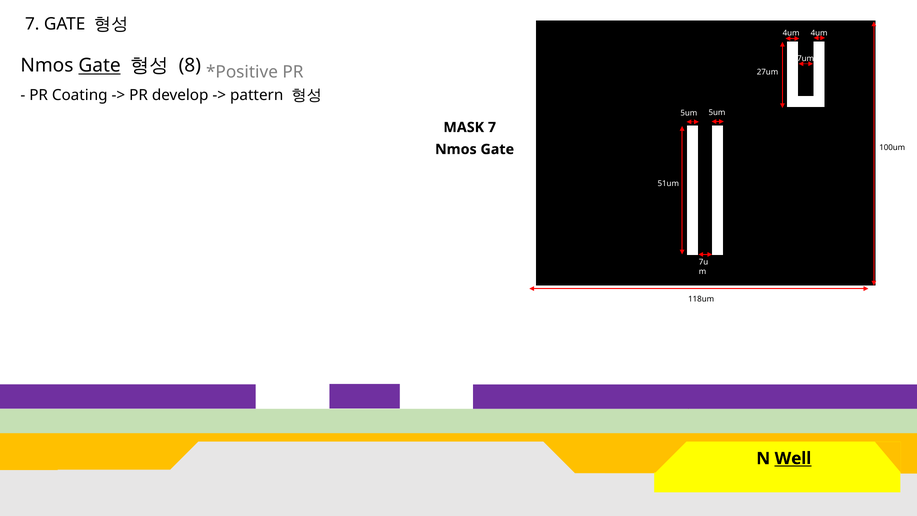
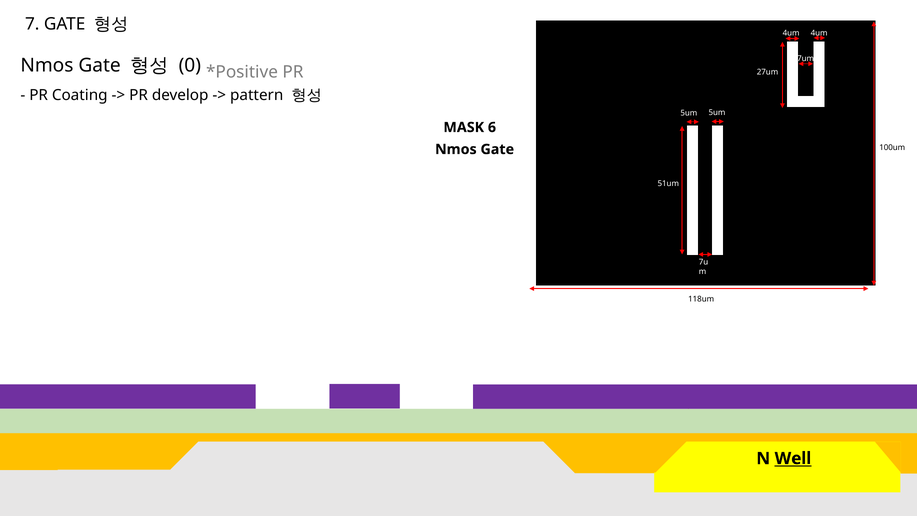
Gate at (100, 66) underline: present -> none
8: 8 -> 0
MASK 7: 7 -> 6
